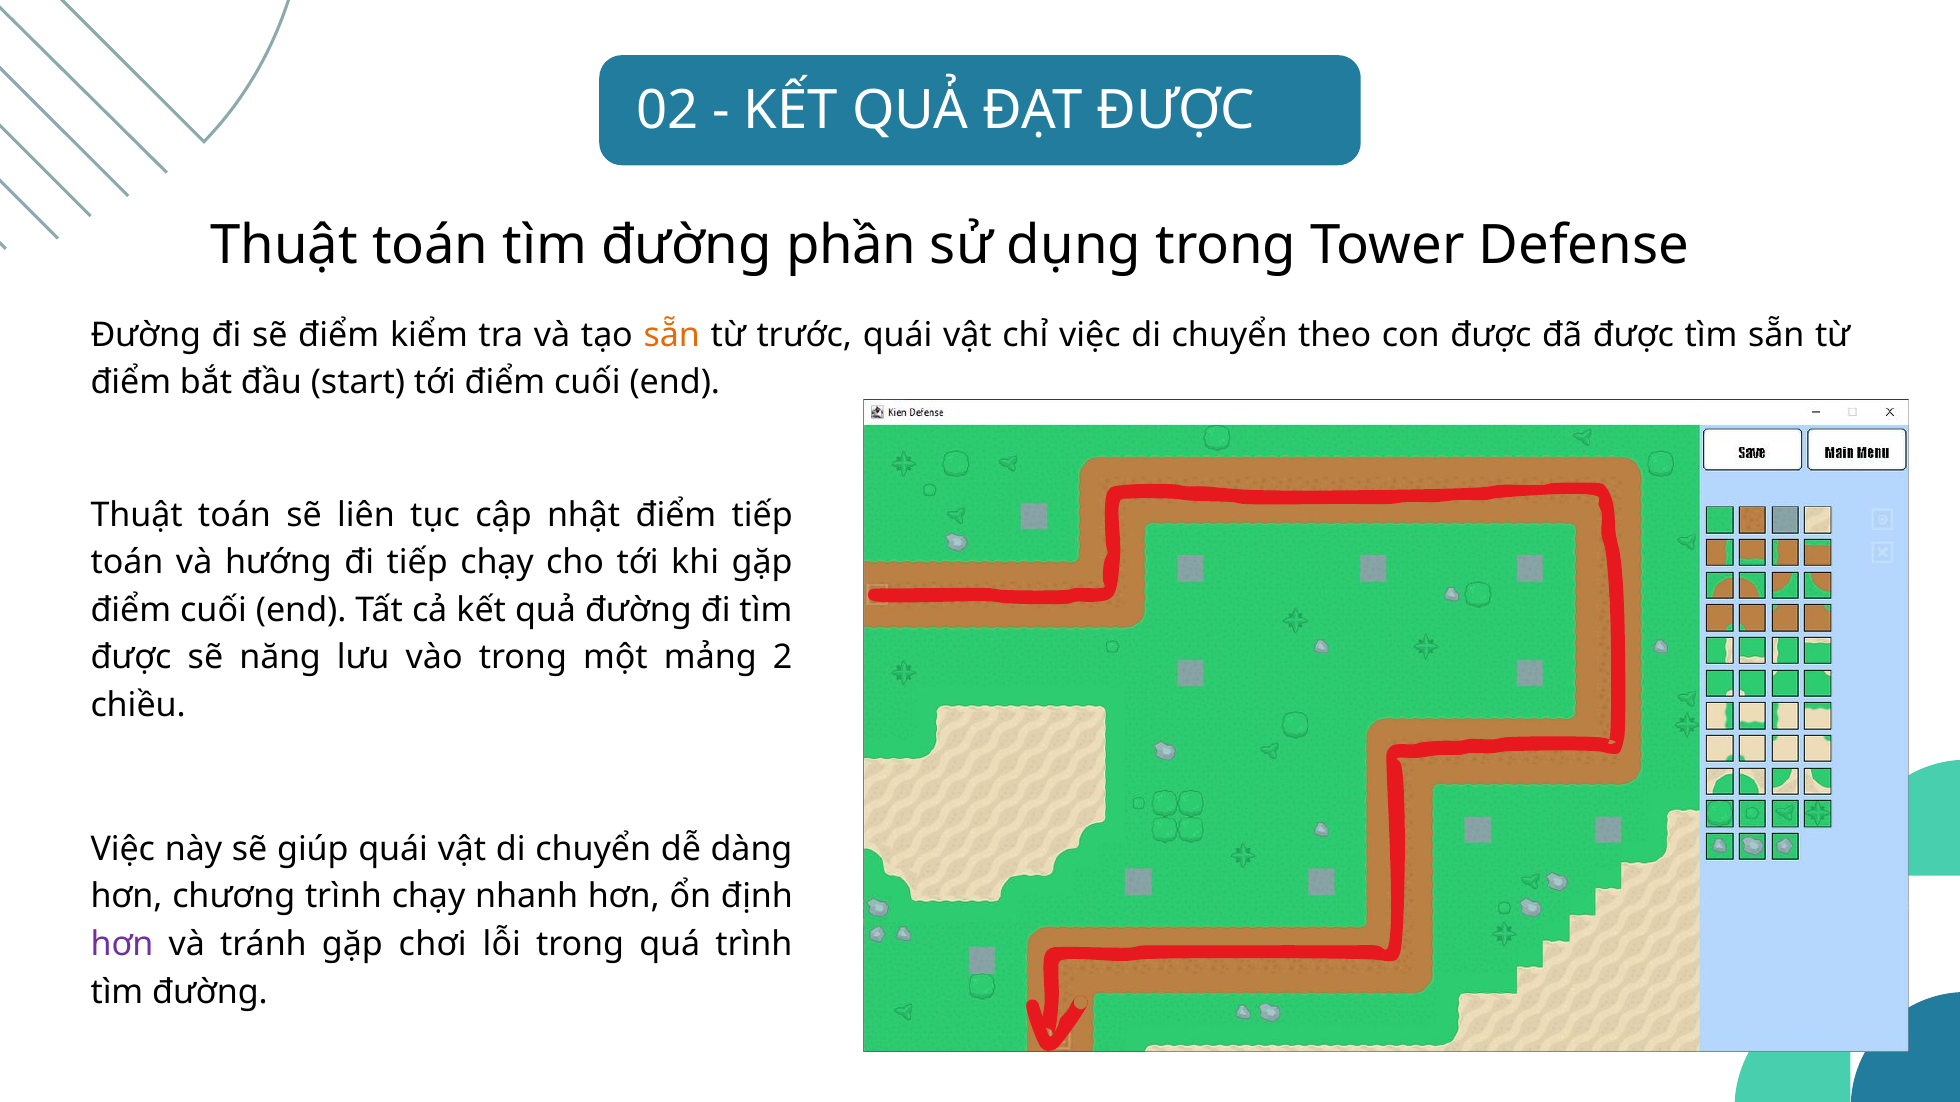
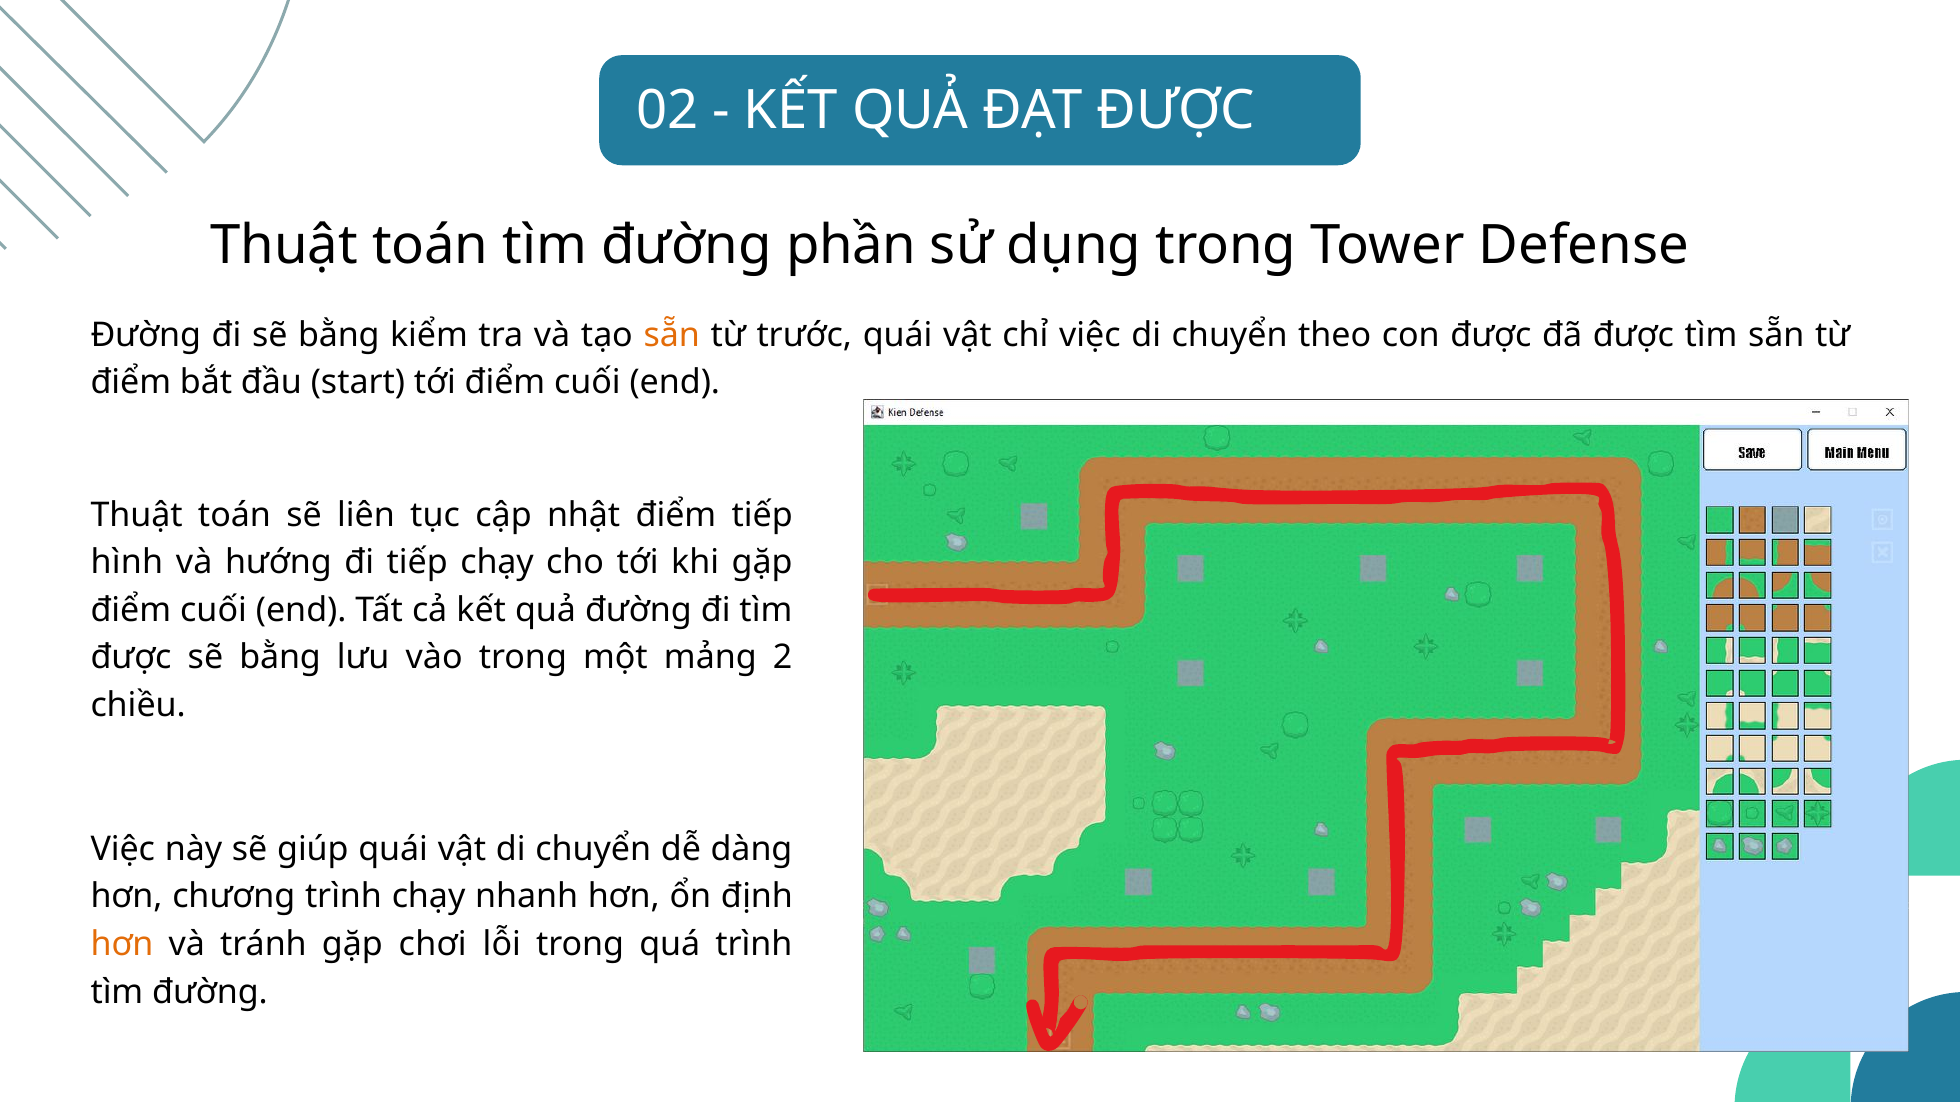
đi sẽ điểm: điểm -> bằng
toán at (127, 563): toán -> hình
được sẽ năng: năng -> bằng
hơn at (122, 945) colour: purple -> orange
